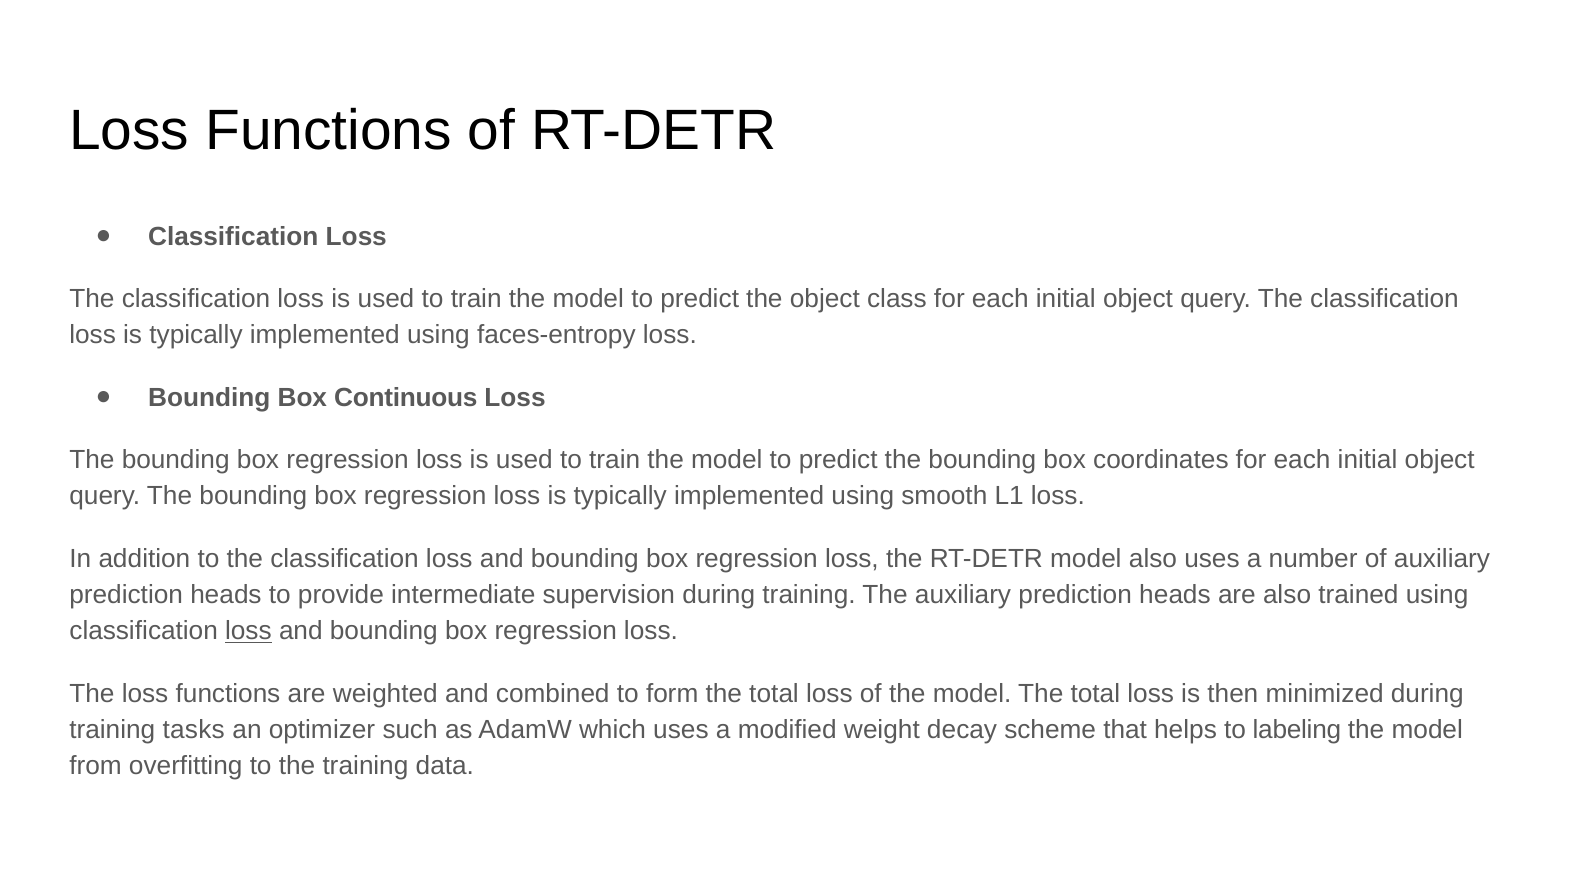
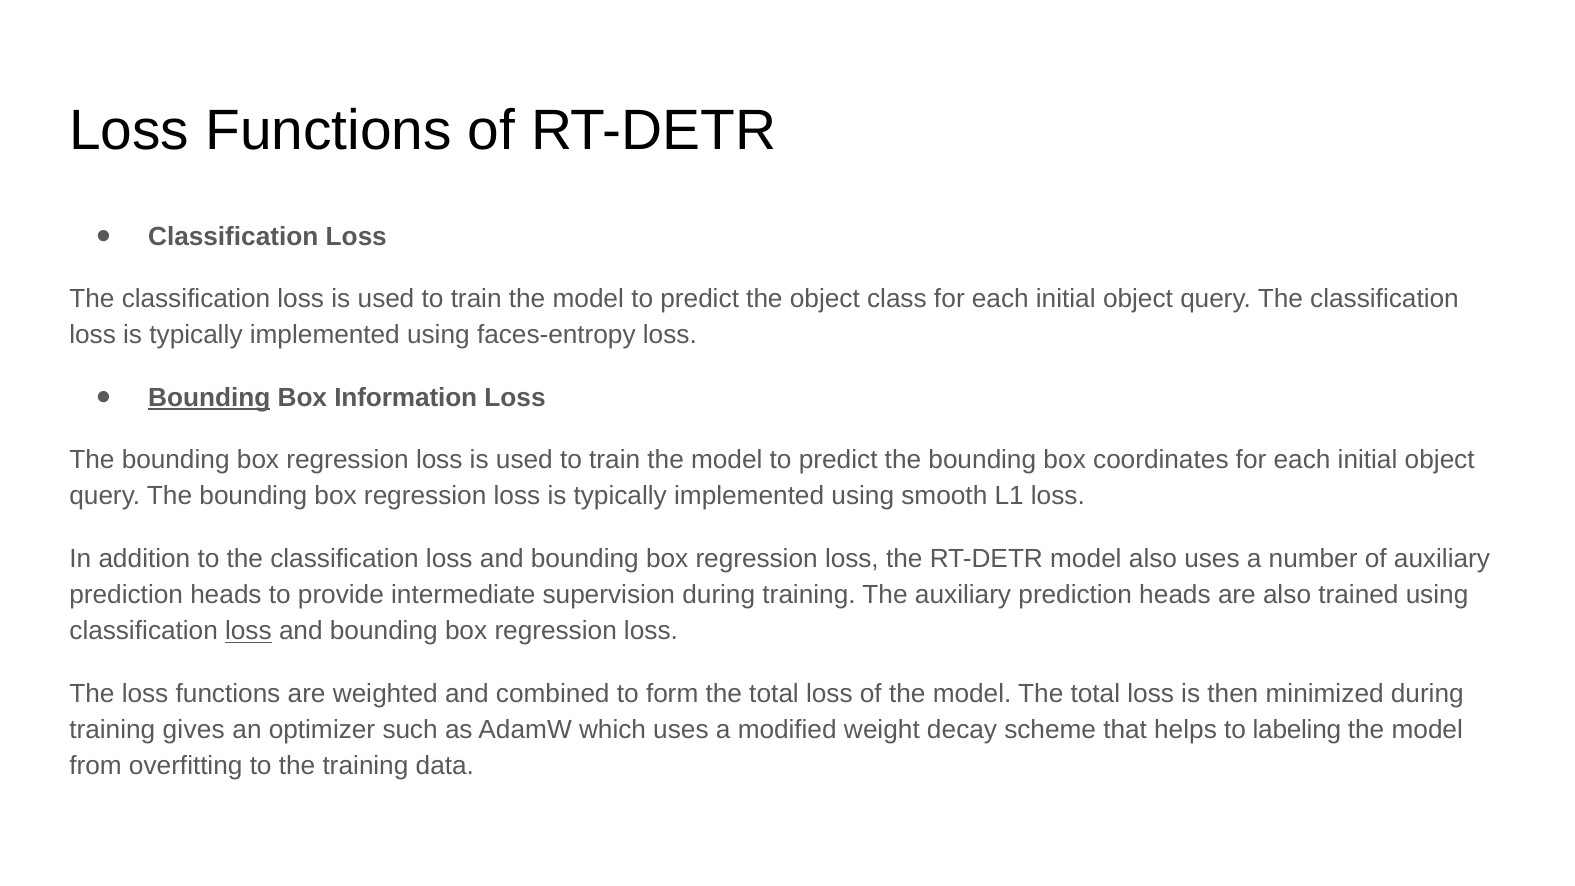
Bounding at (209, 398) underline: none -> present
Continuous: Continuous -> Information
tasks: tasks -> gives
